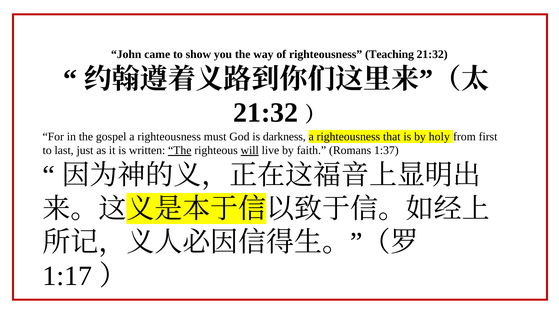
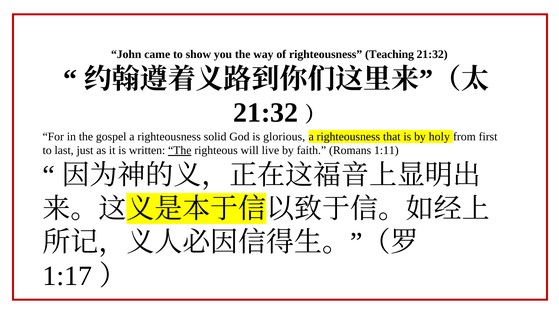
must: must -> solid
darkness: darkness -> glorious
will underline: present -> none
1:37: 1:37 -> 1:11
